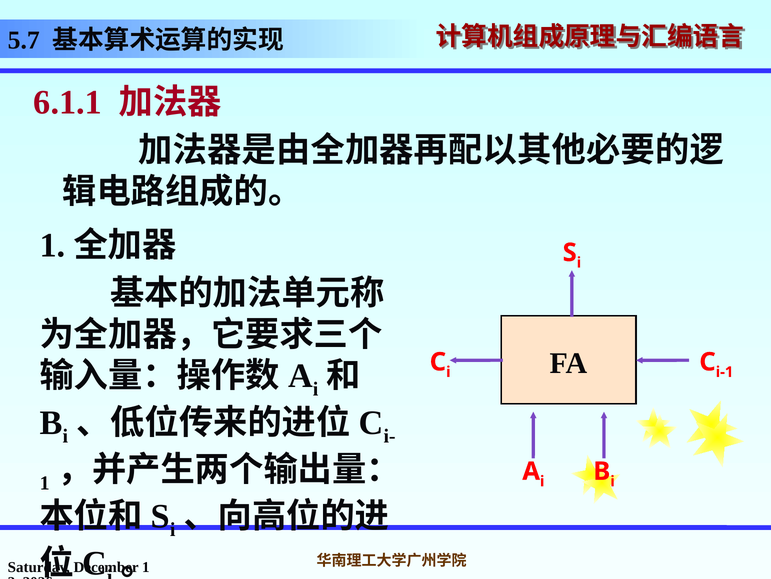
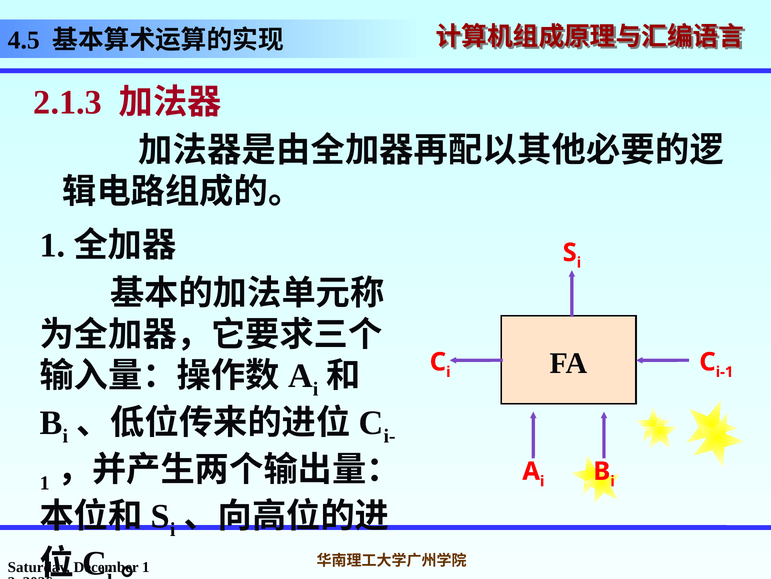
5.7: 5.7 -> 4.5
6.1.1: 6.1.1 -> 2.1.3
